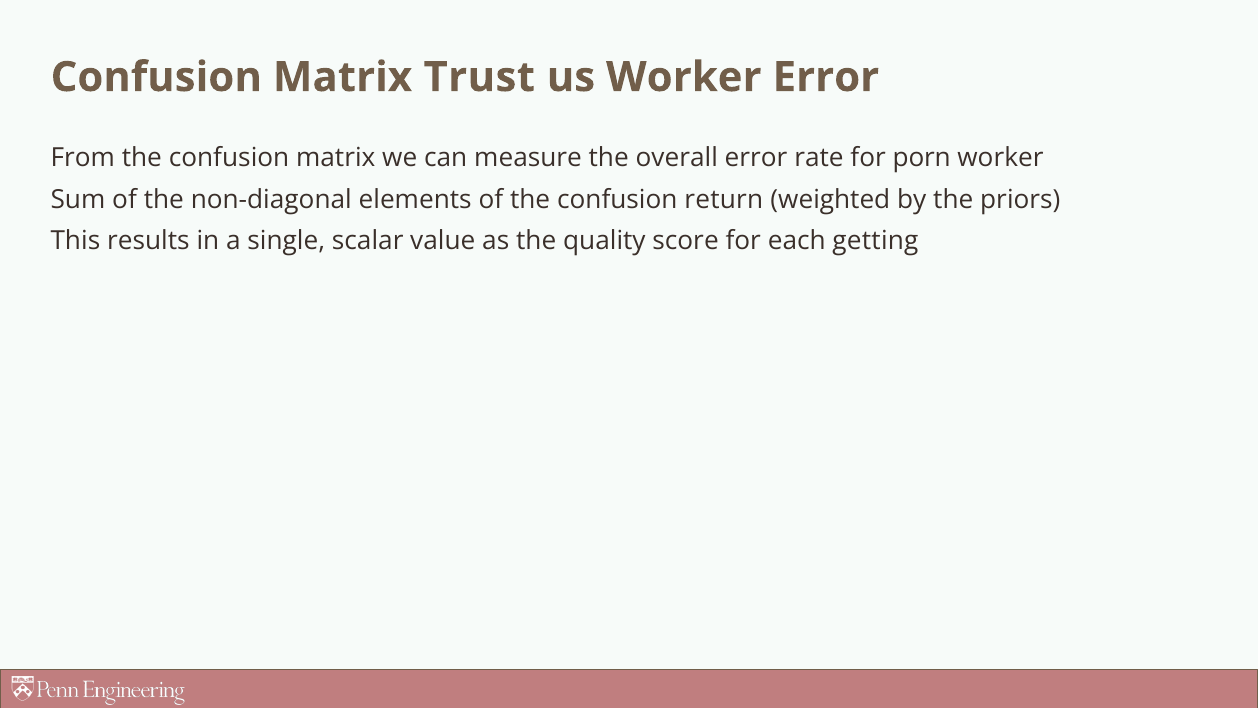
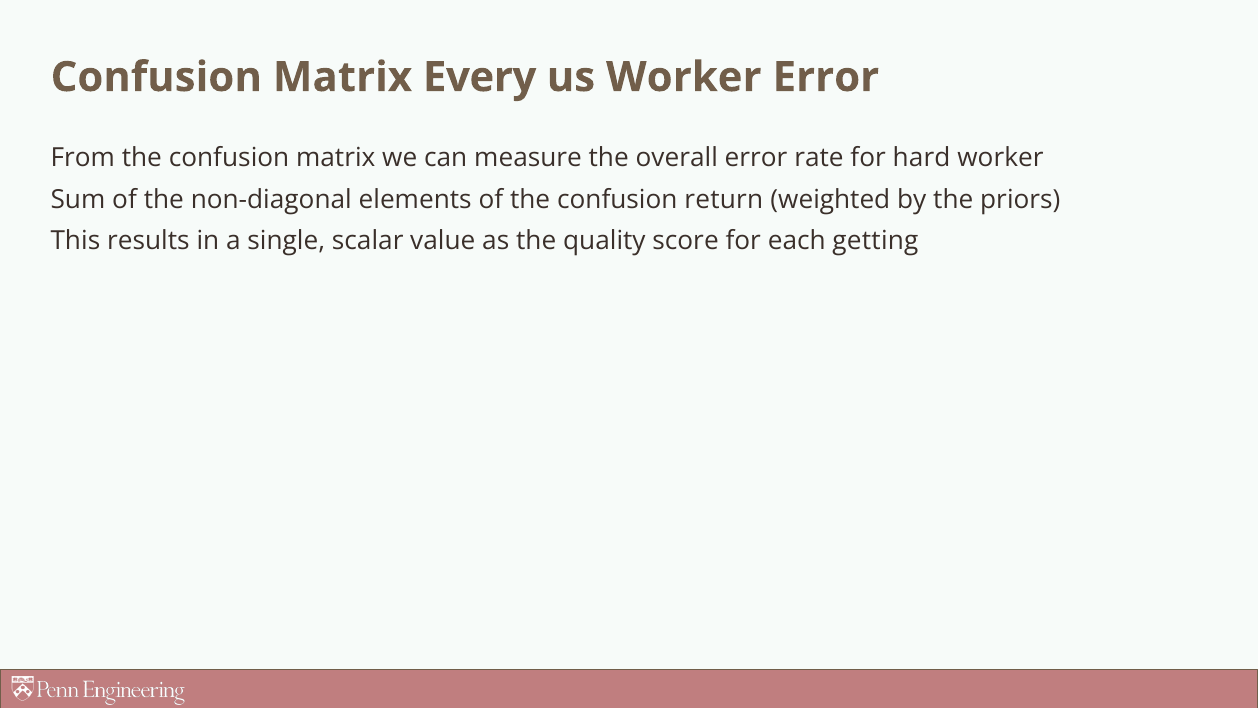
Trust: Trust -> Every
porn: porn -> hard
